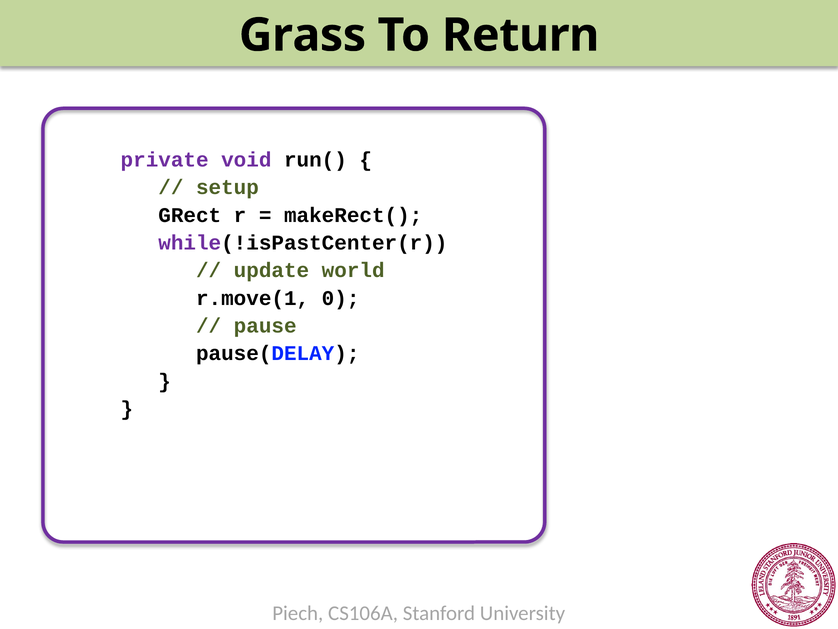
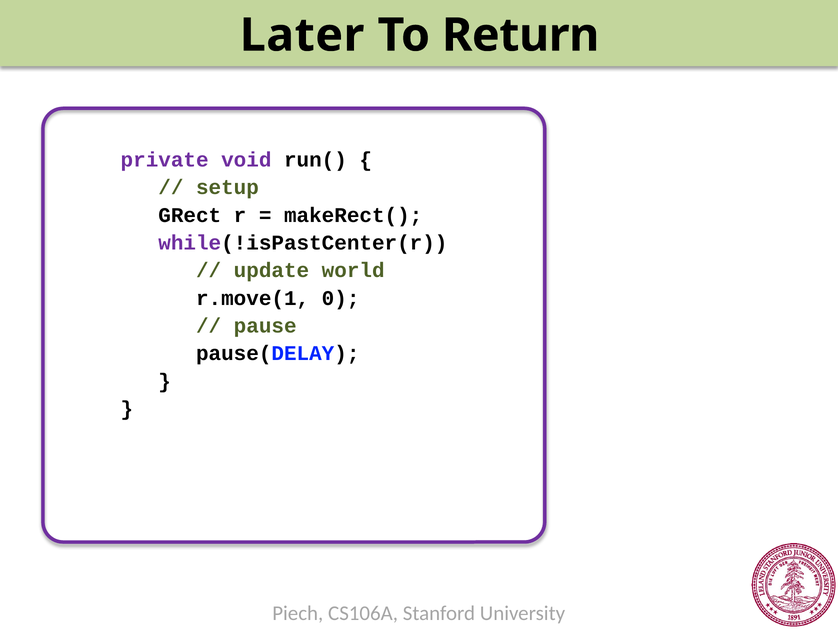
Grass: Grass -> Later
